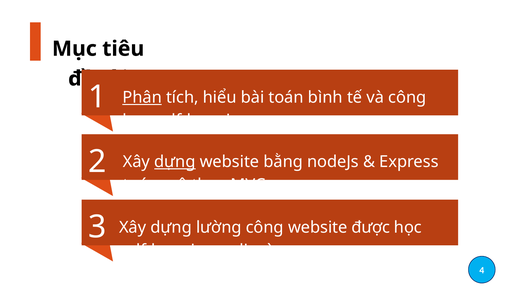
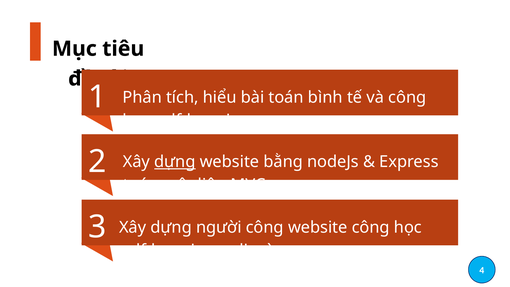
Phân underline: present -> none
theo: theo -> diện
lường: lường -> người
website được: được -> công
